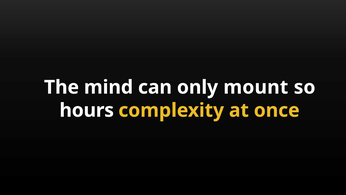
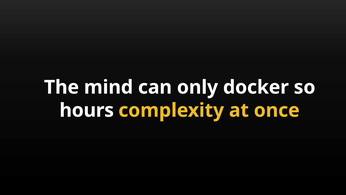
mount: mount -> docker
